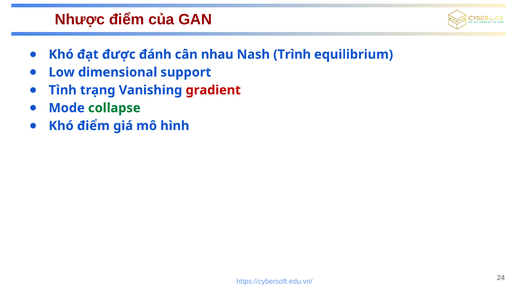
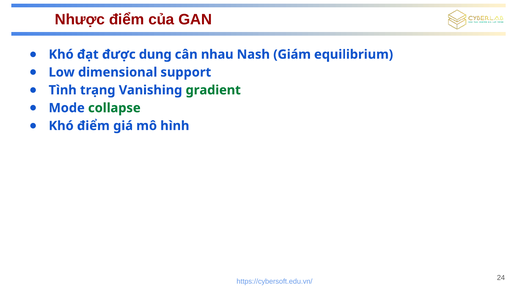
đánh: đánh -> dung
Trình: Trình -> Giám
gradient colour: red -> green
